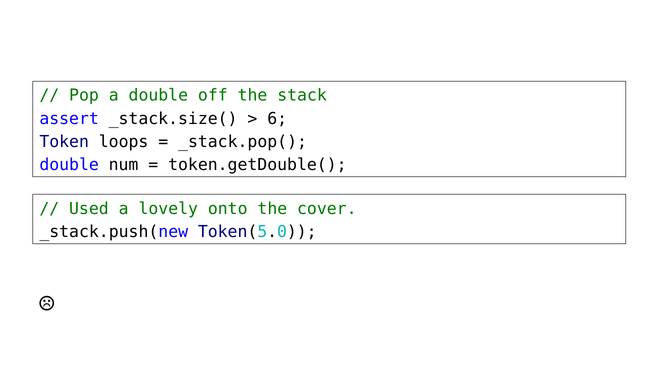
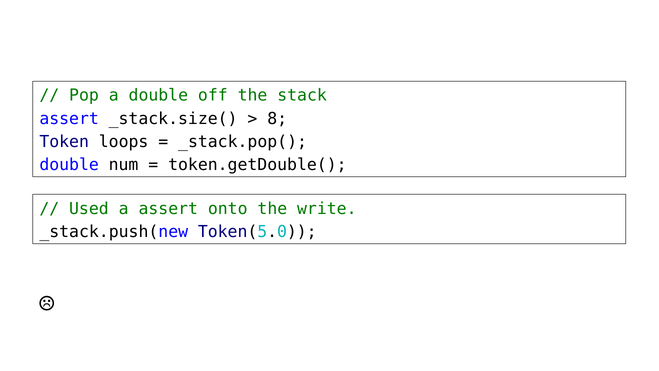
6: 6 -> 8
a lovely: lovely -> assert
cover: cover -> write
